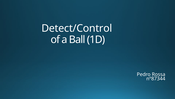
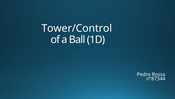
Detect/Control: Detect/Control -> Tower/Control
